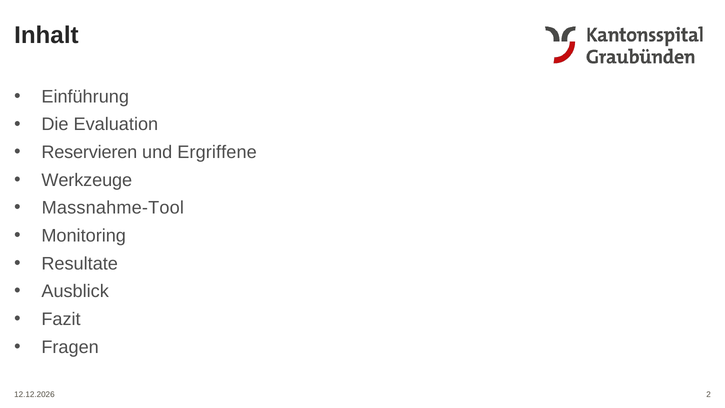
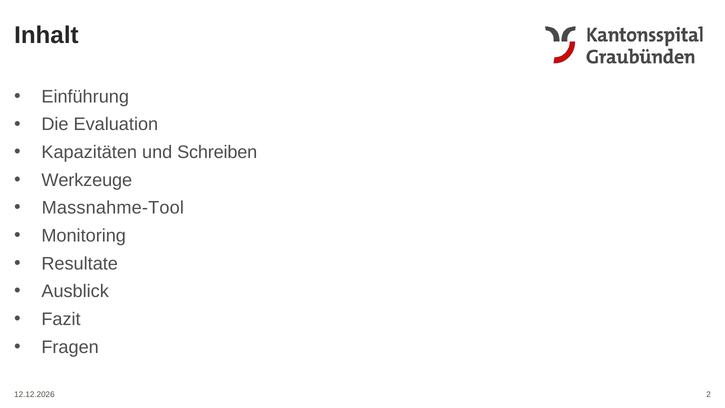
Reservieren: Reservieren -> Kapazitäten
Ergriffene: Ergriffene -> Schreiben
